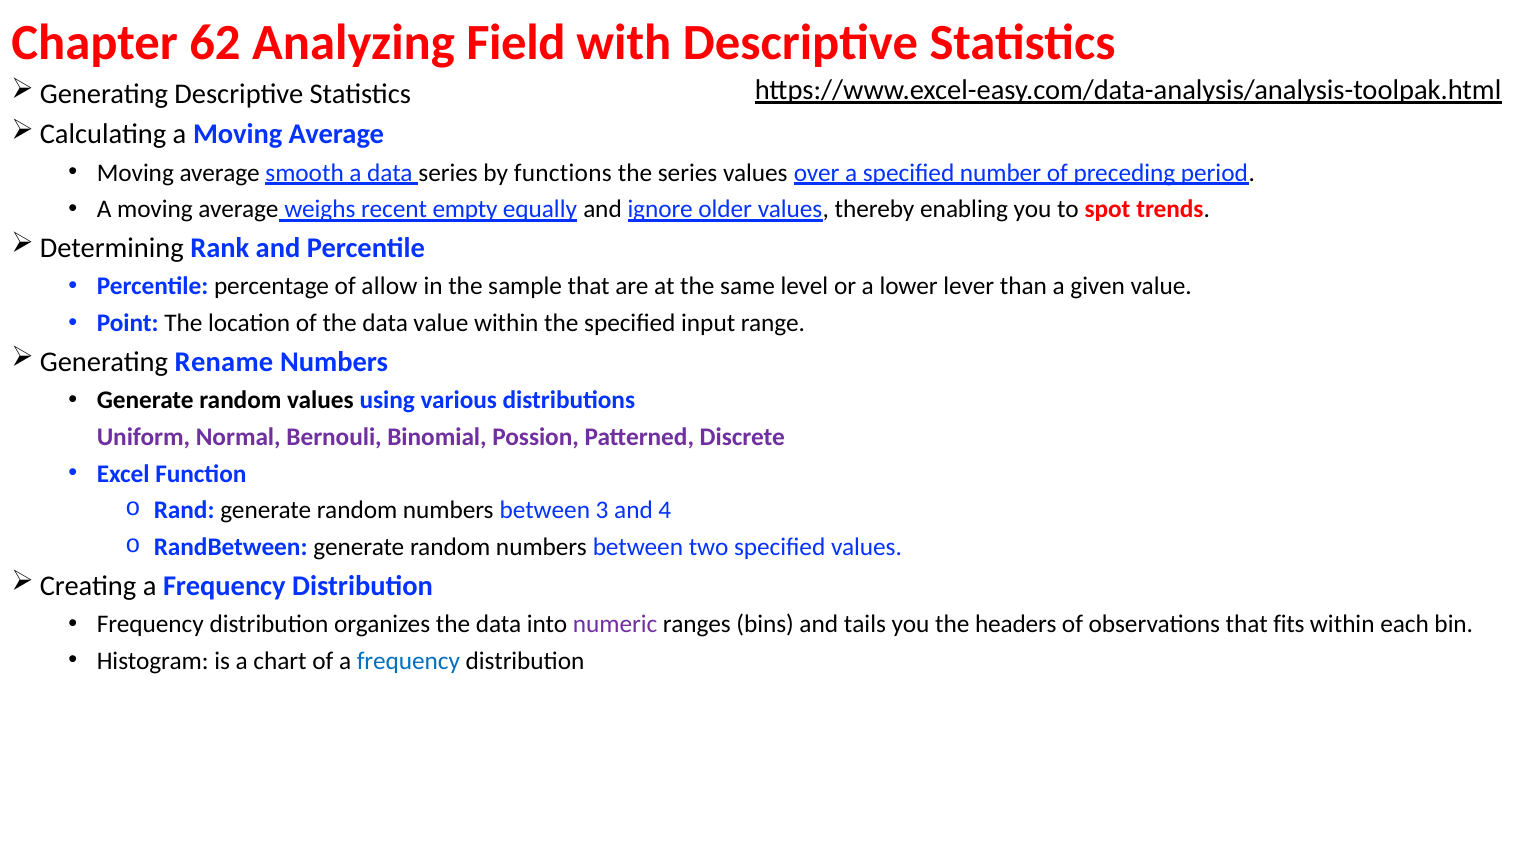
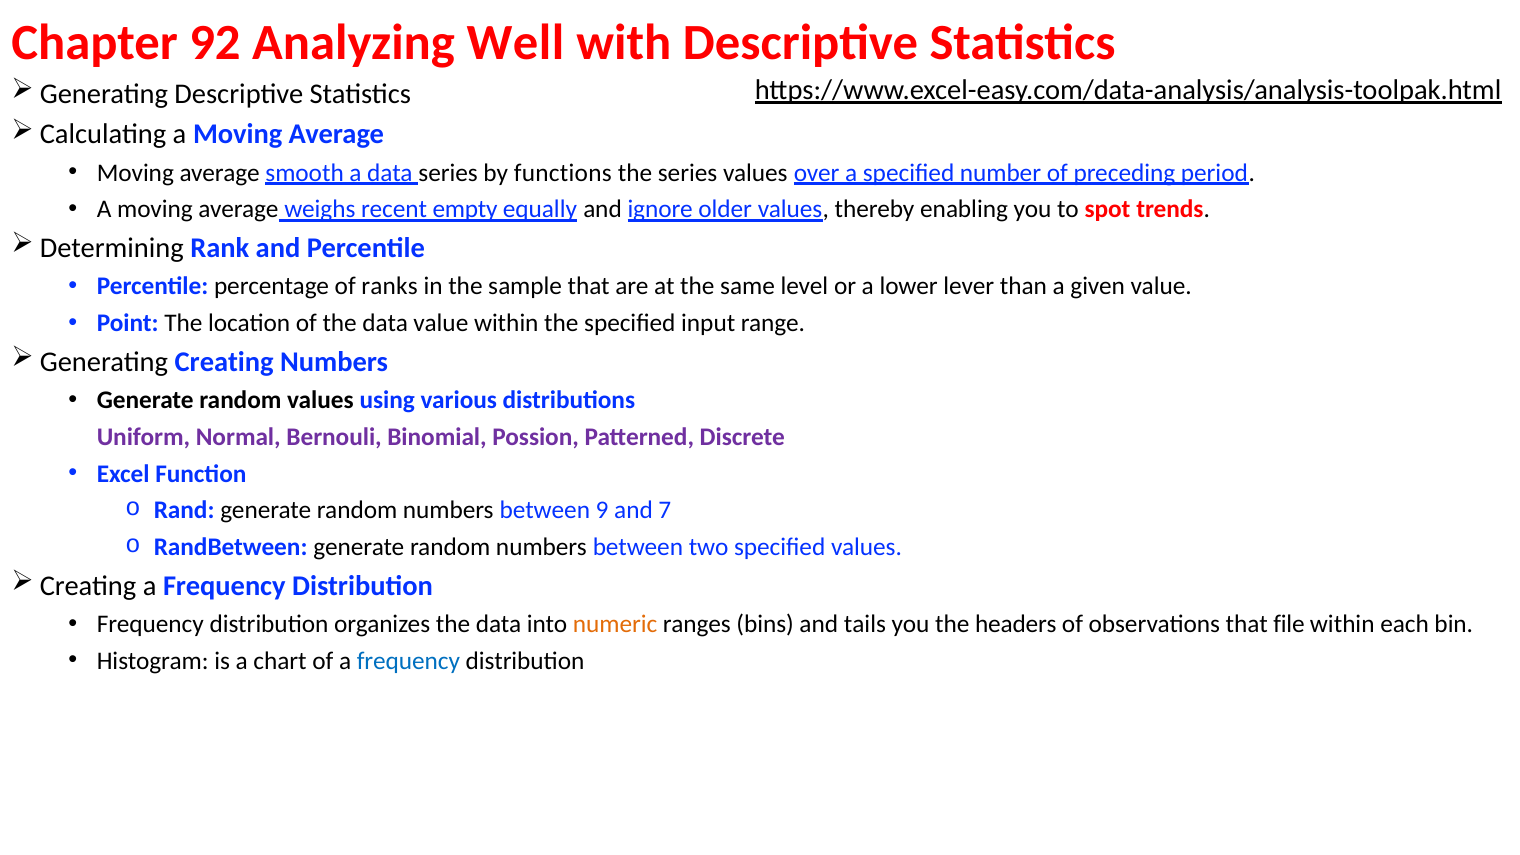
62: 62 -> 92
Field: Field -> Well
allow: allow -> ranks
Generating Rename: Rename -> Creating
3: 3 -> 9
4: 4 -> 7
numeric colour: purple -> orange
fits: fits -> file
